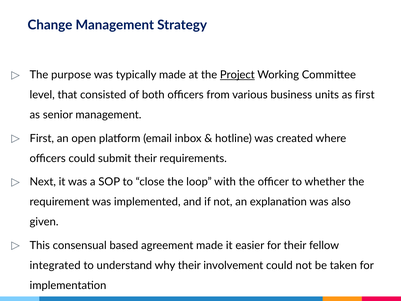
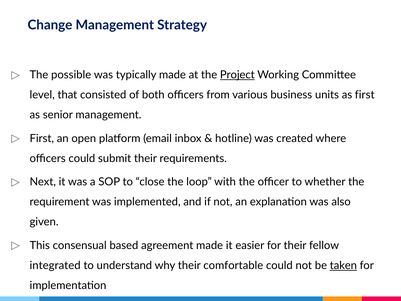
purpose: purpose -> possible
involvement: involvement -> comfortable
taken underline: none -> present
